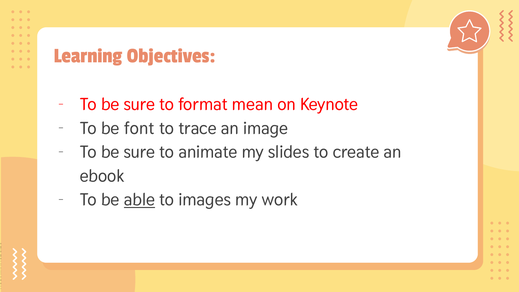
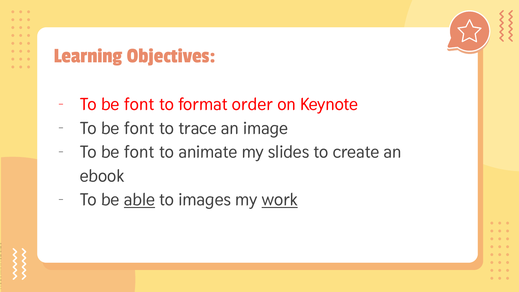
sure at (139, 104): sure -> font
mean: mean -> order
sure at (139, 152): sure -> font
work underline: none -> present
